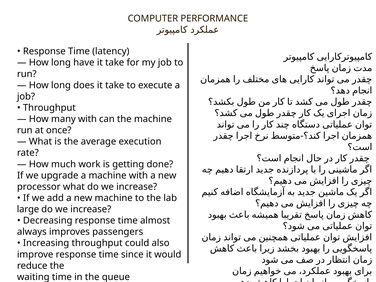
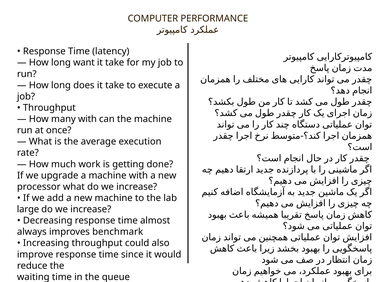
long have: have -> want
passengers: passengers -> benchmark
